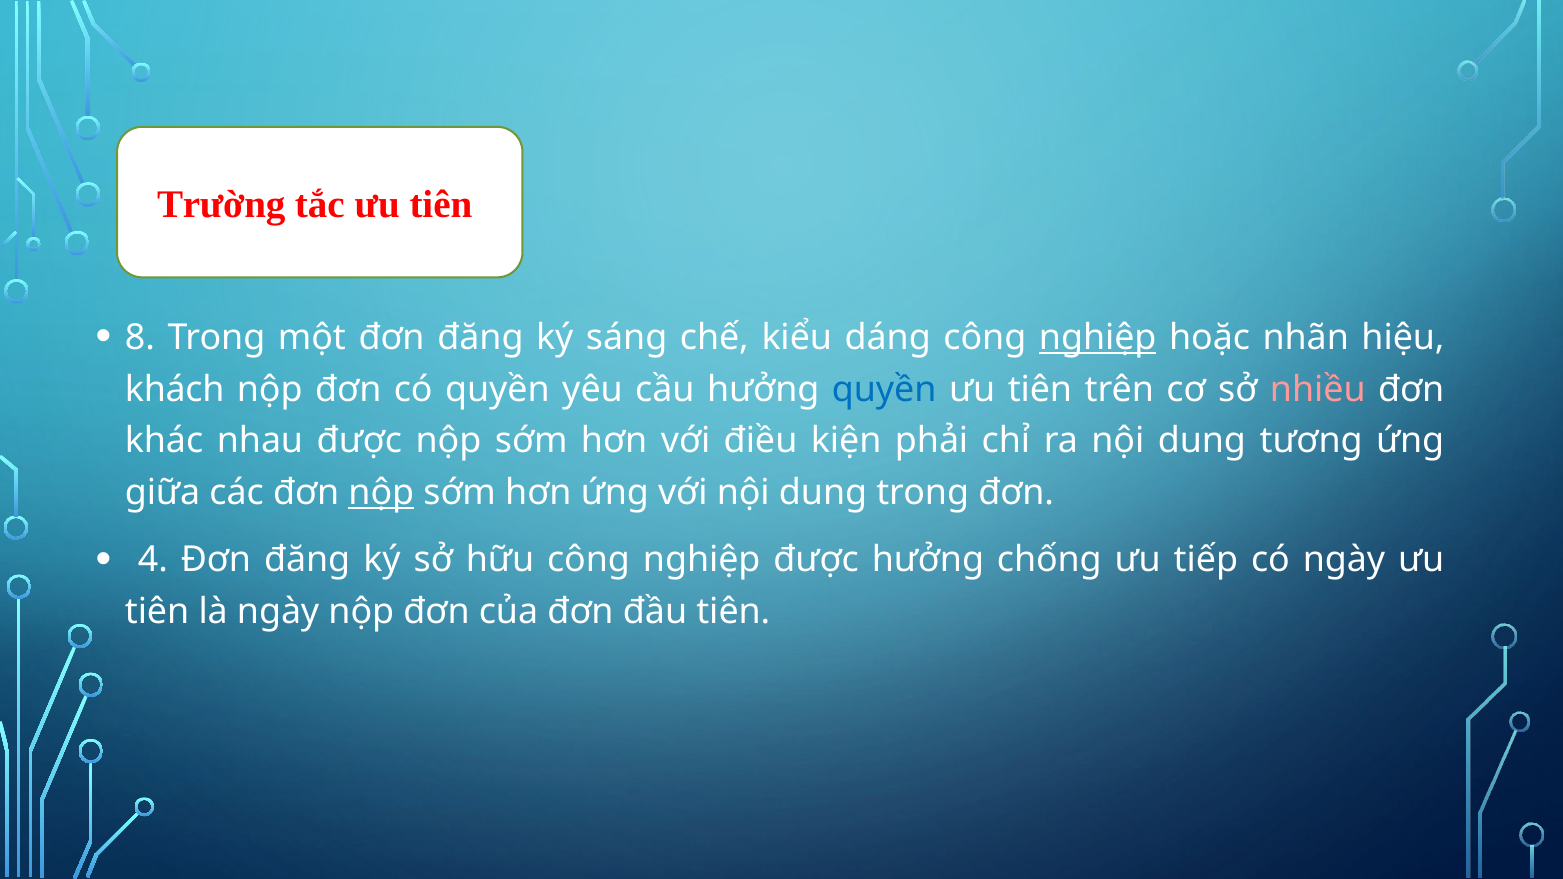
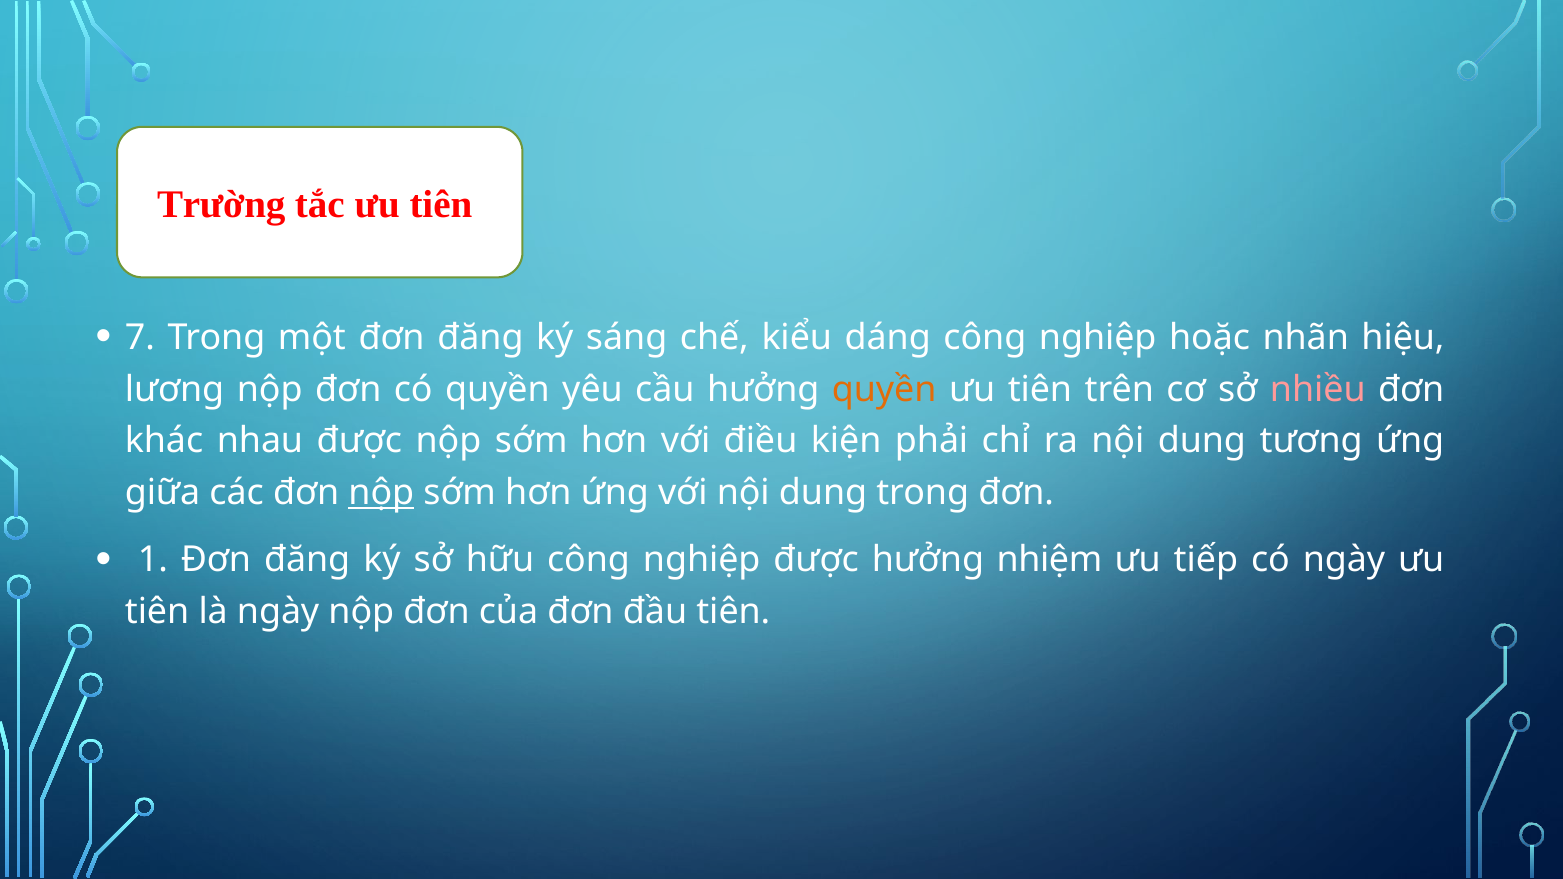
8: 8 -> 7
nghiệp at (1098, 338) underline: present -> none
khách: khách -> lương
quyền at (884, 389) colour: blue -> orange
4: 4 -> 1
chống: chống -> nhiệm
